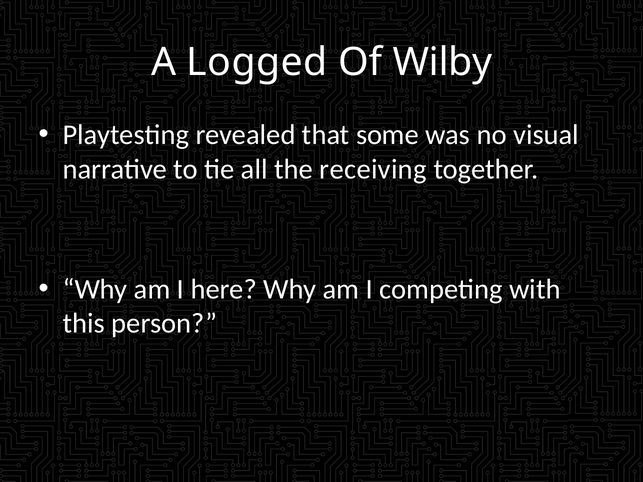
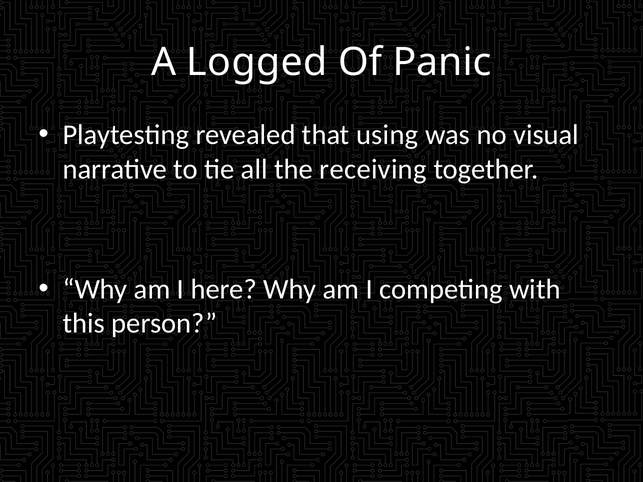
Wilby: Wilby -> Panic
some: some -> using
